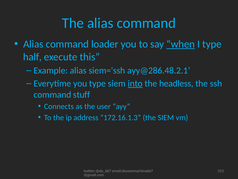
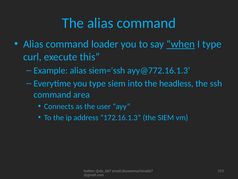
half: half -> curl
ayy@286.48.2.1: ayy@286.48.2.1 -> ayy@772.16.1.3
into underline: present -> none
stuff: stuff -> area
